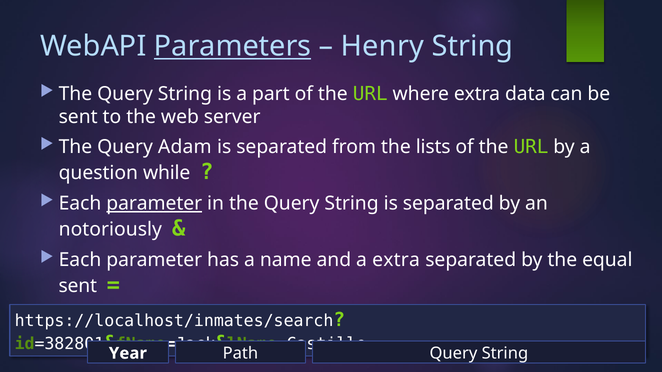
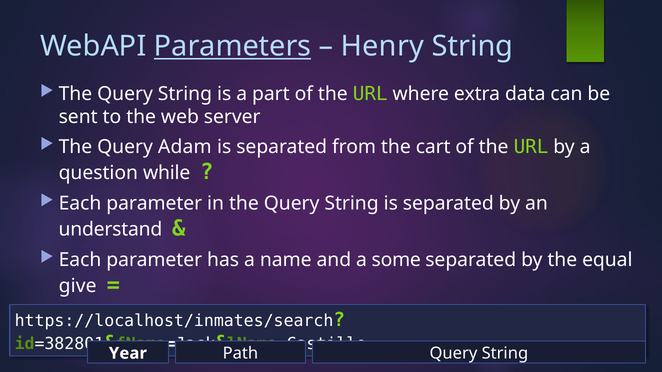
lists: lists -> cart
parameter at (154, 204) underline: present -> none
notoriously: notoriously -> understand
a extra: extra -> some
sent at (78, 286): sent -> give
